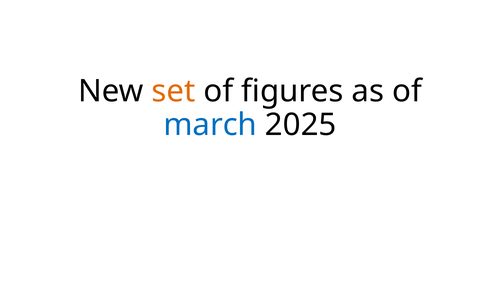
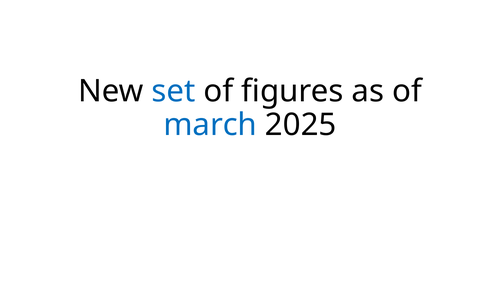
set colour: orange -> blue
